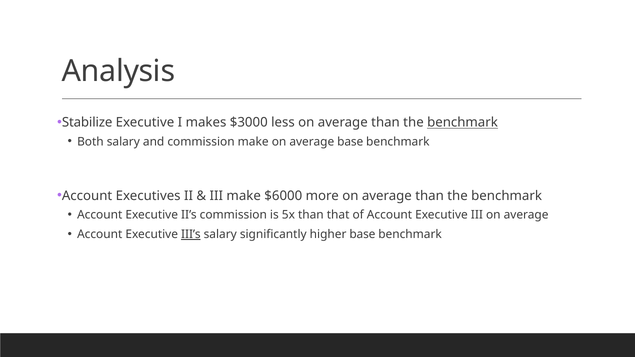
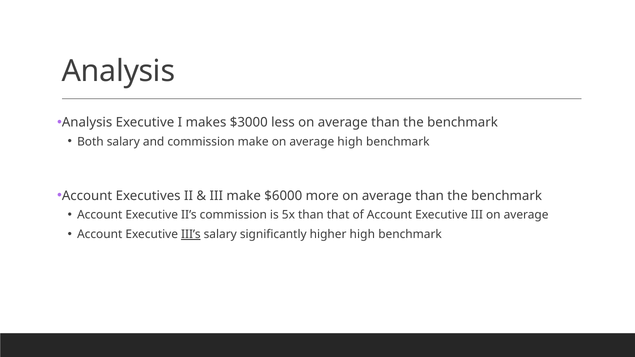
Stabilize at (87, 123): Stabilize -> Analysis
benchmark at (462, 123) underline: present -> none
average base: base -> high
higher base: base -> high
